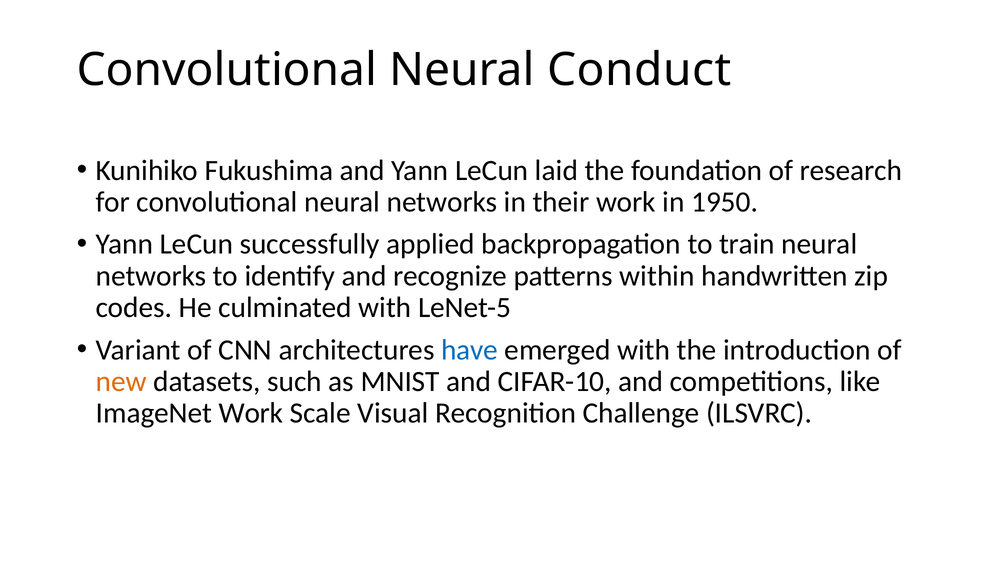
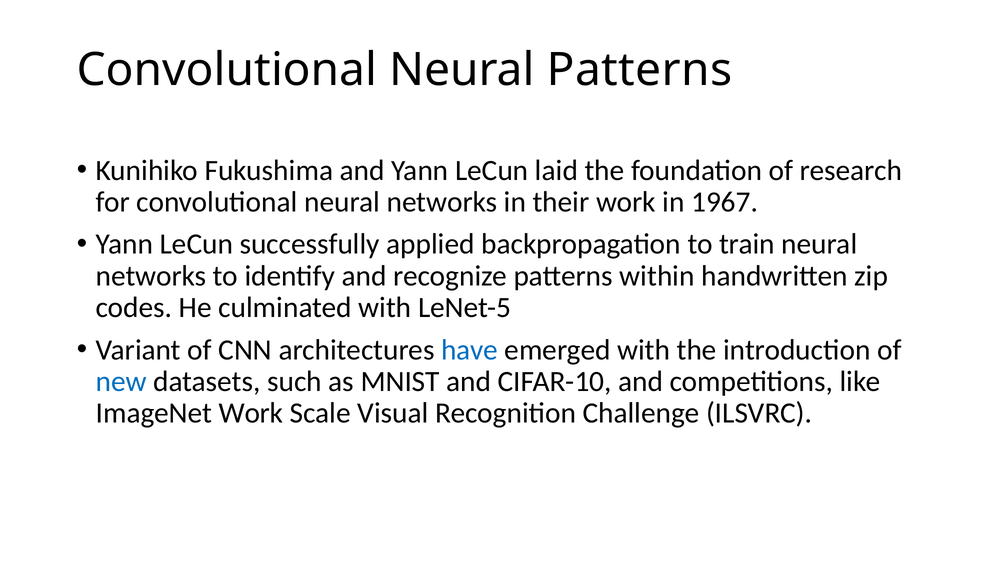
Neural Conduct: Conduct -> Patterns
1950: 1950 -> 1967
new colour: orange -> blue
